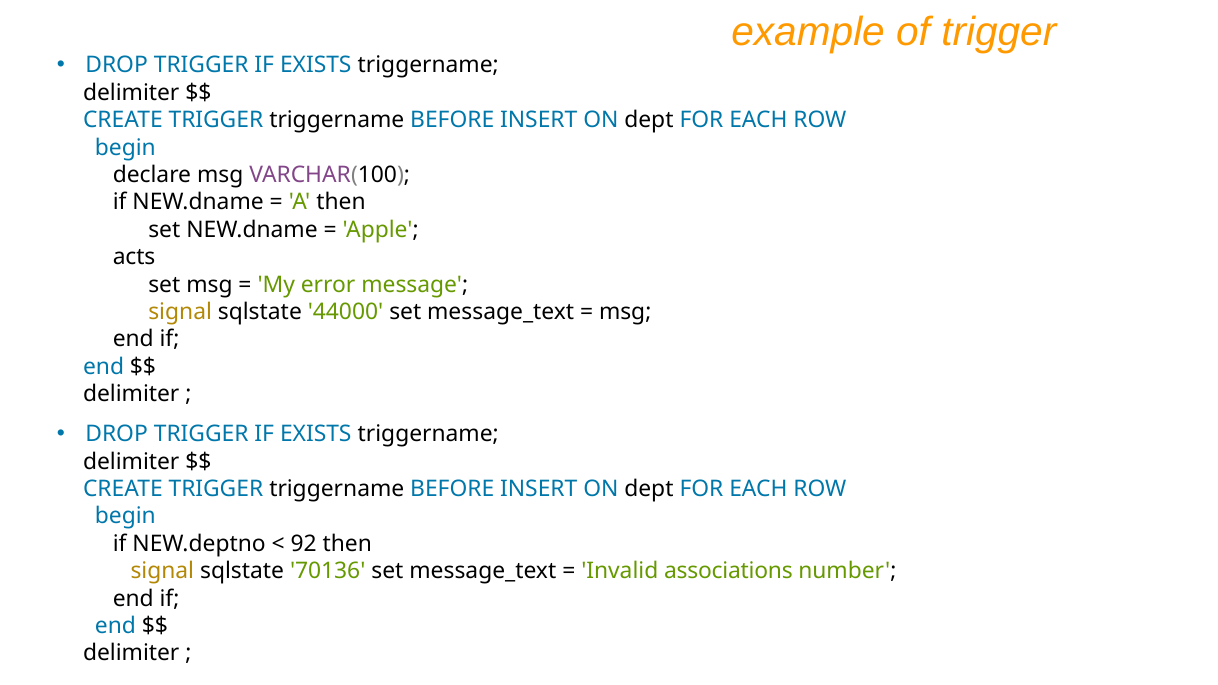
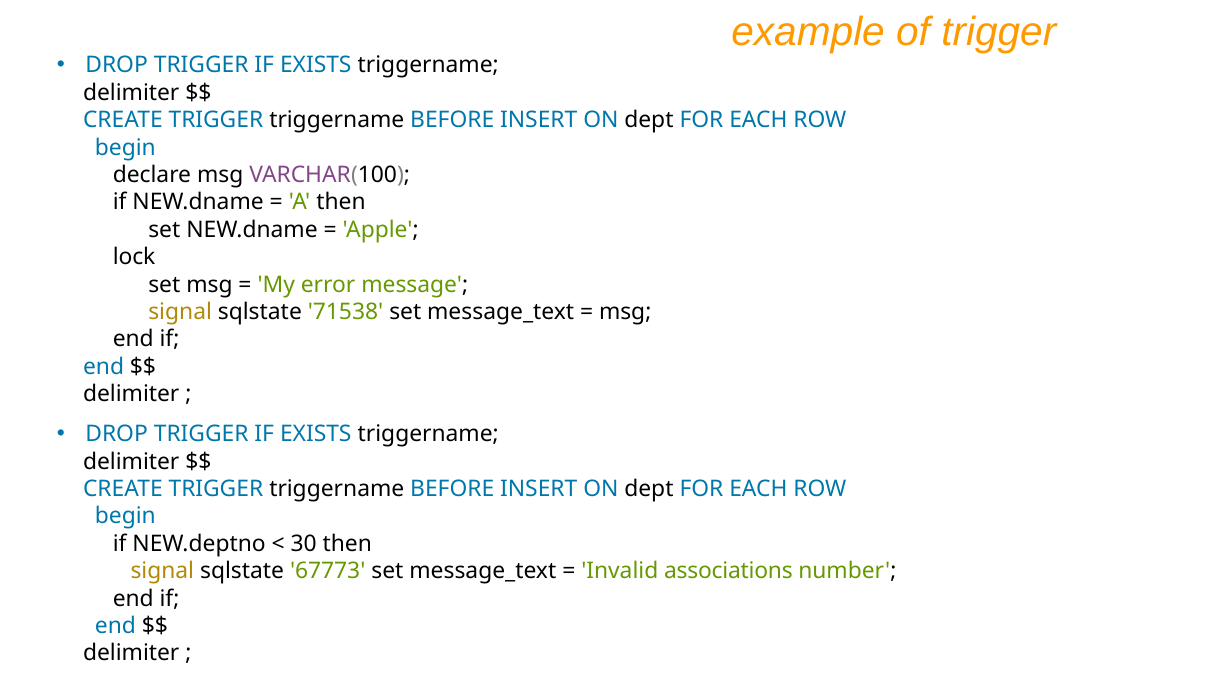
acts: acts -> lock
44000: 44000 -> 71538
92: 92 -> 30
70136: 70136 -> 67773
